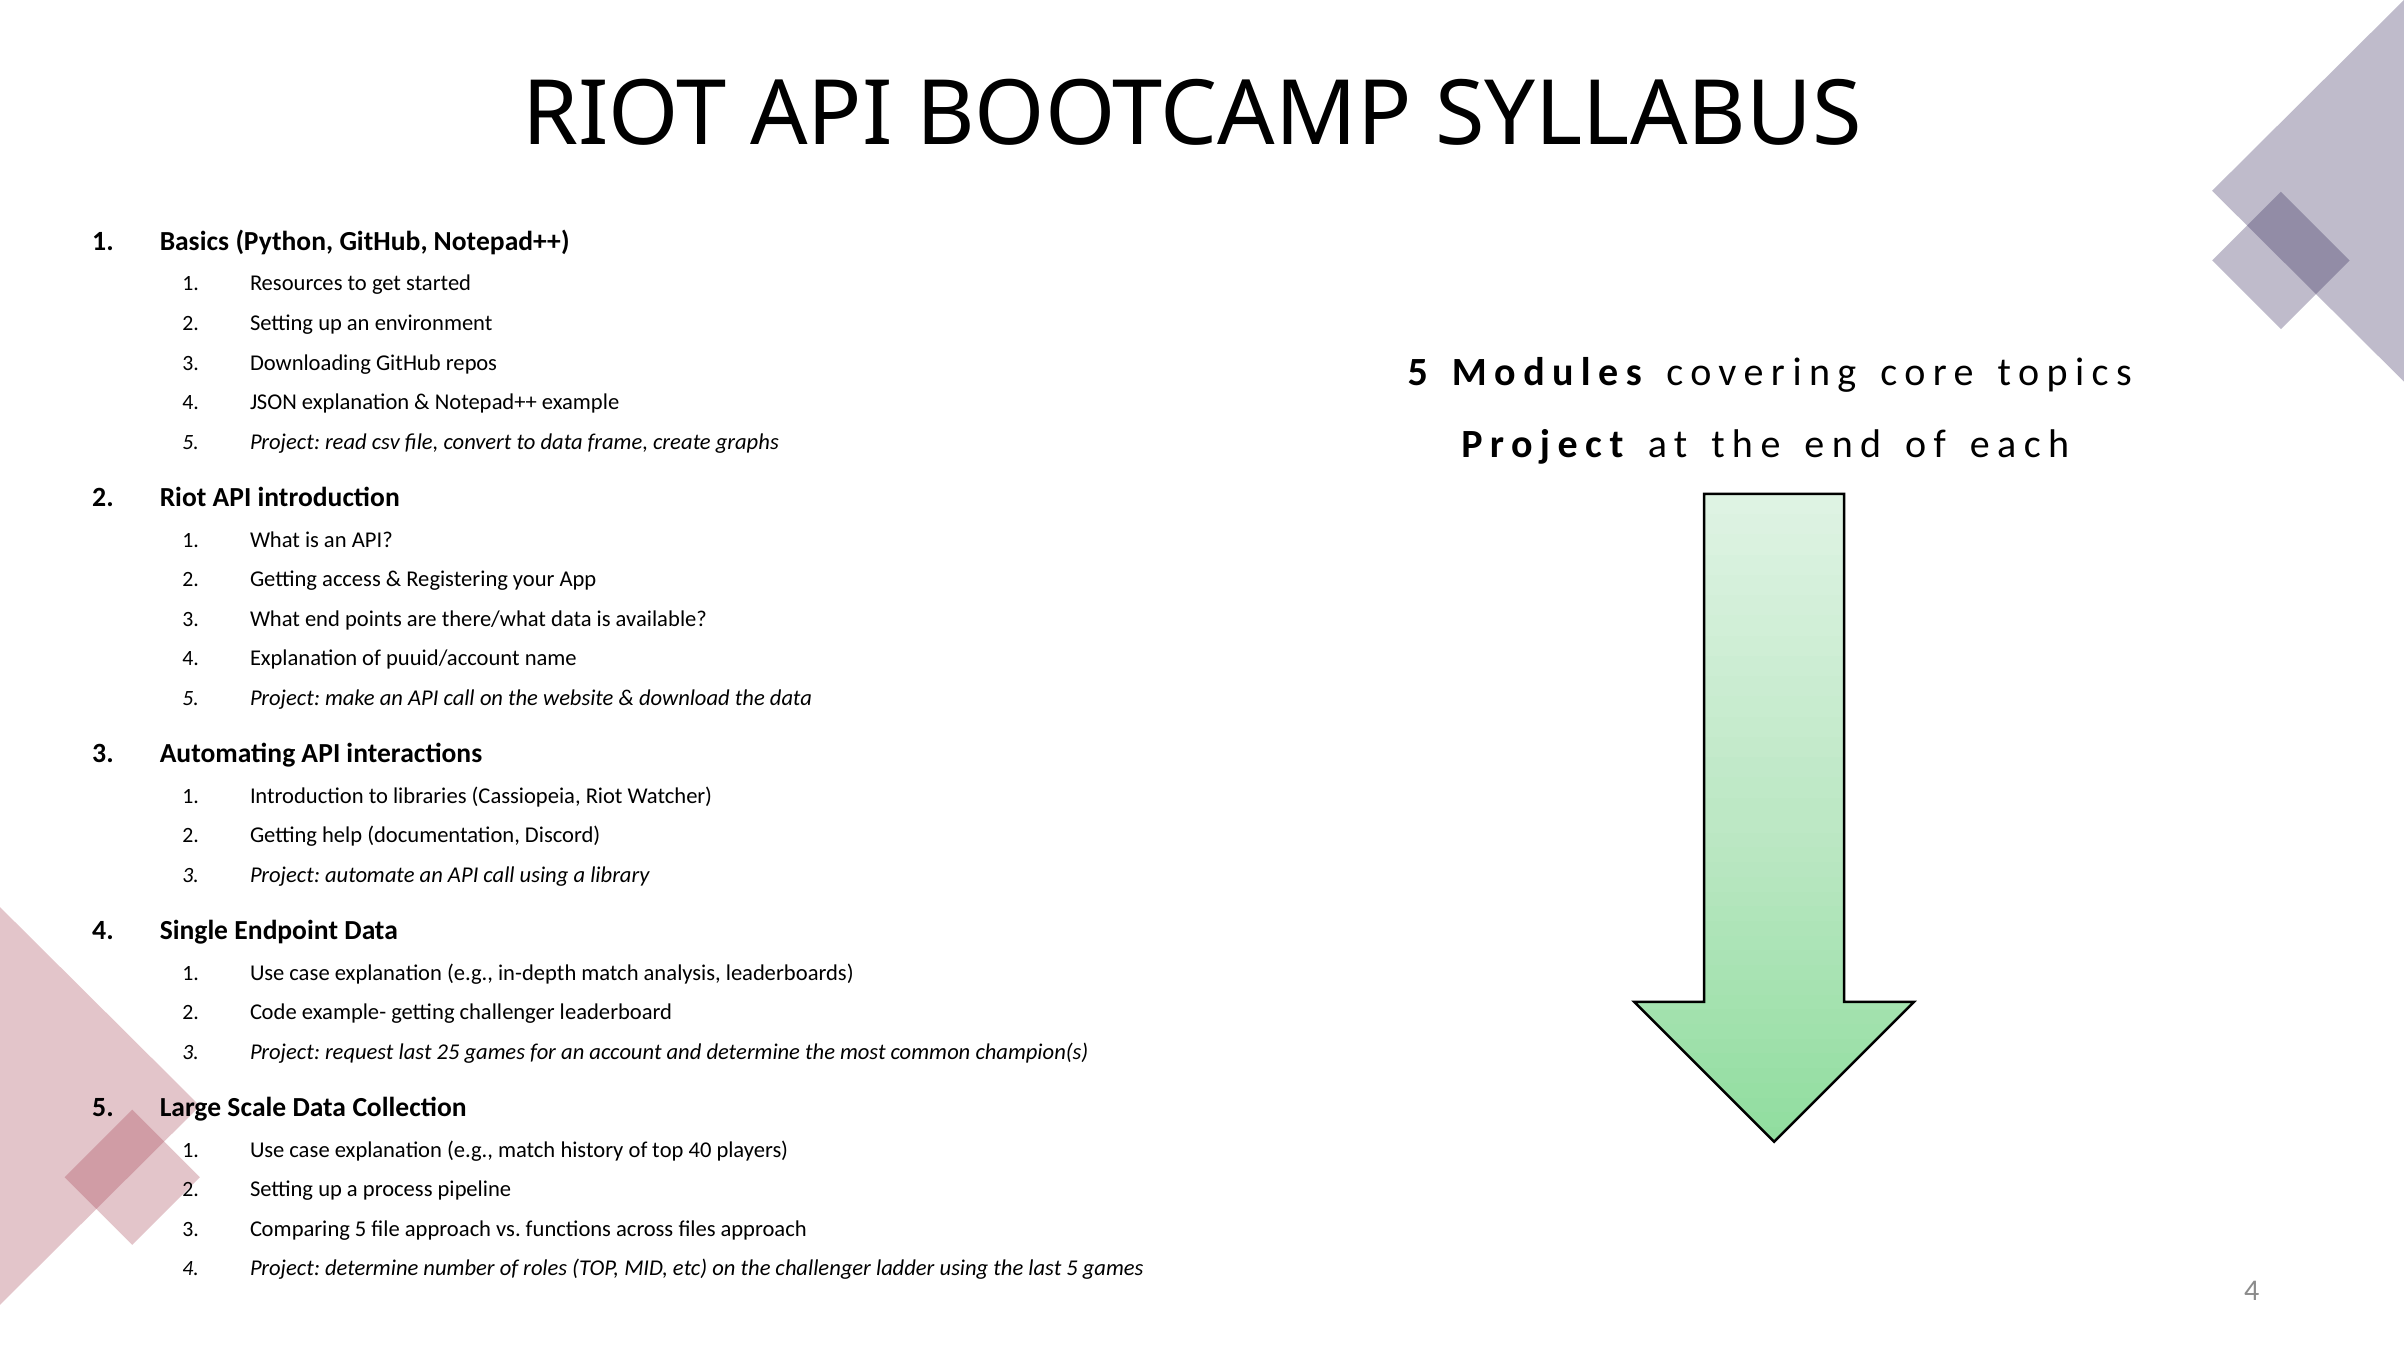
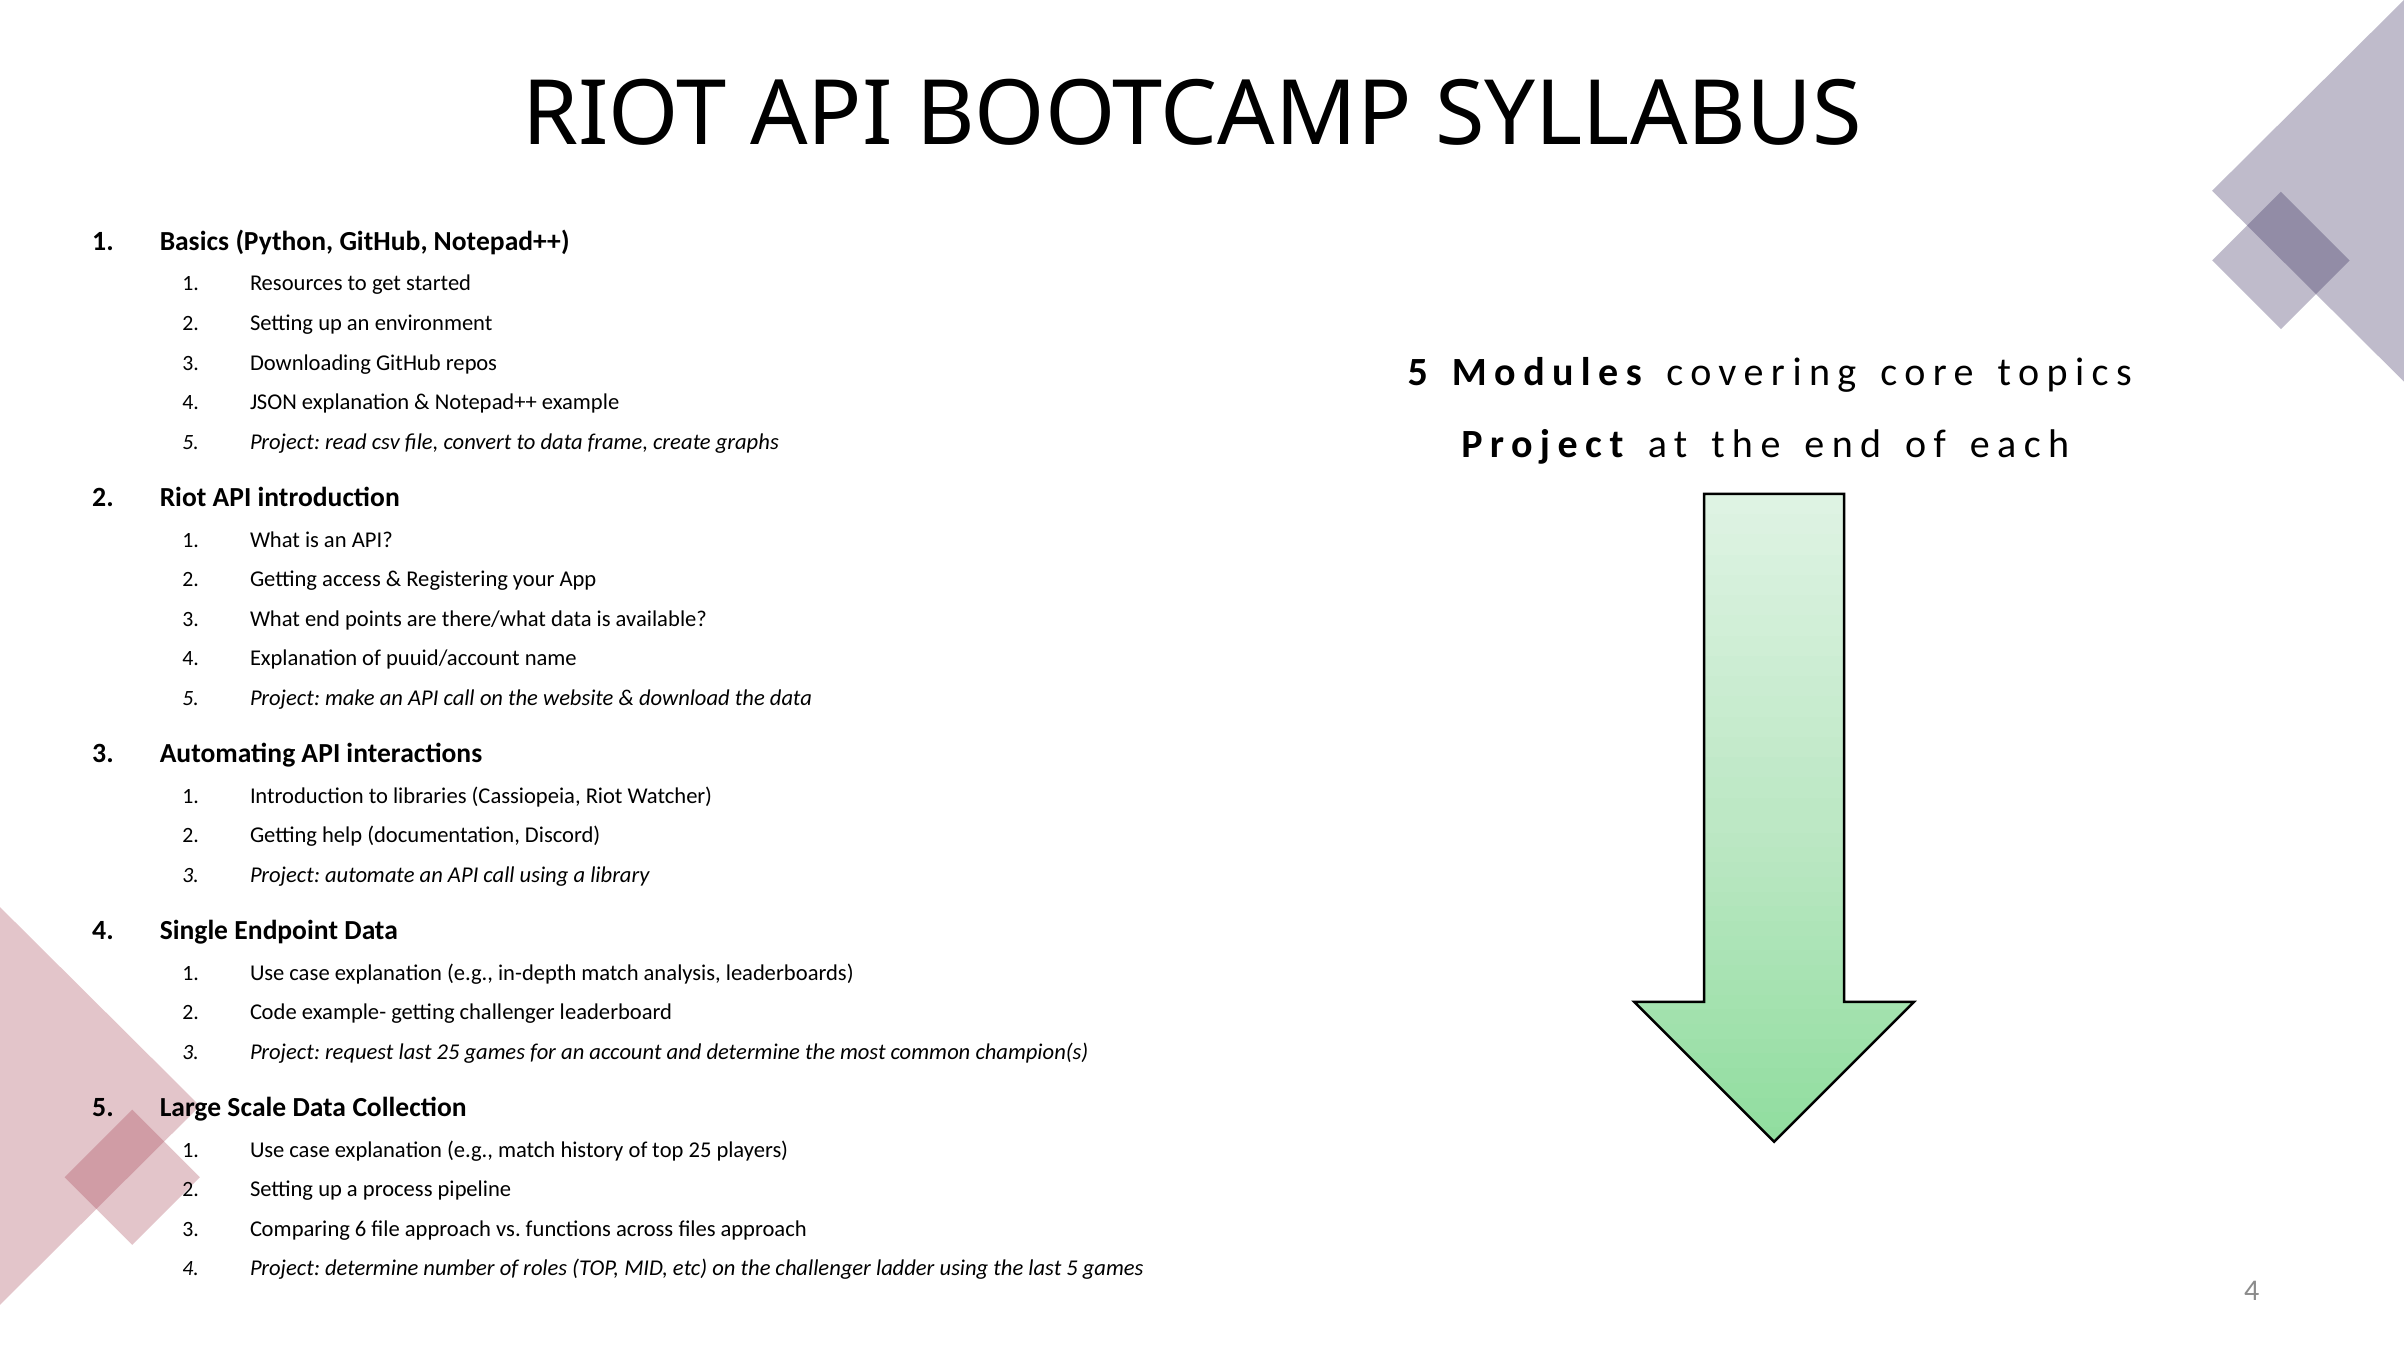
top 40: 40 -> 25
Comparing 5: 5 -> 6
